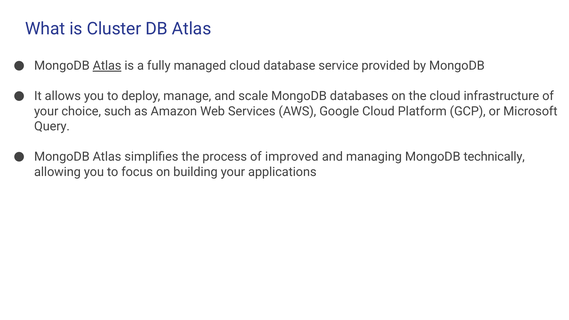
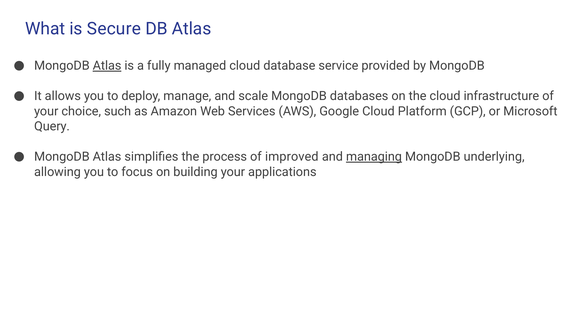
Cluster: Cluster -> Secure
managing underline: none -> present
technically: technically -> underlying
